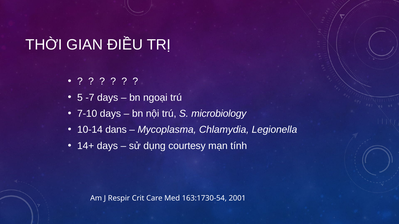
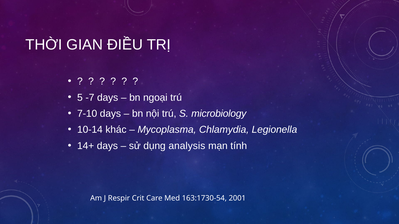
dans: dans -> khác
courtesy: courtesy -> analysis
